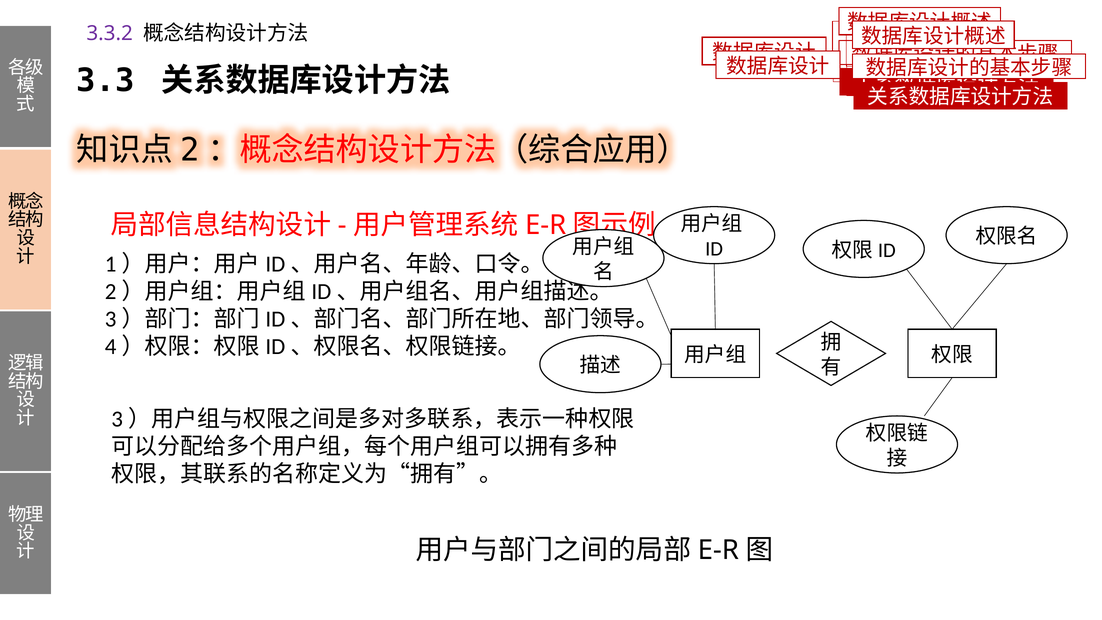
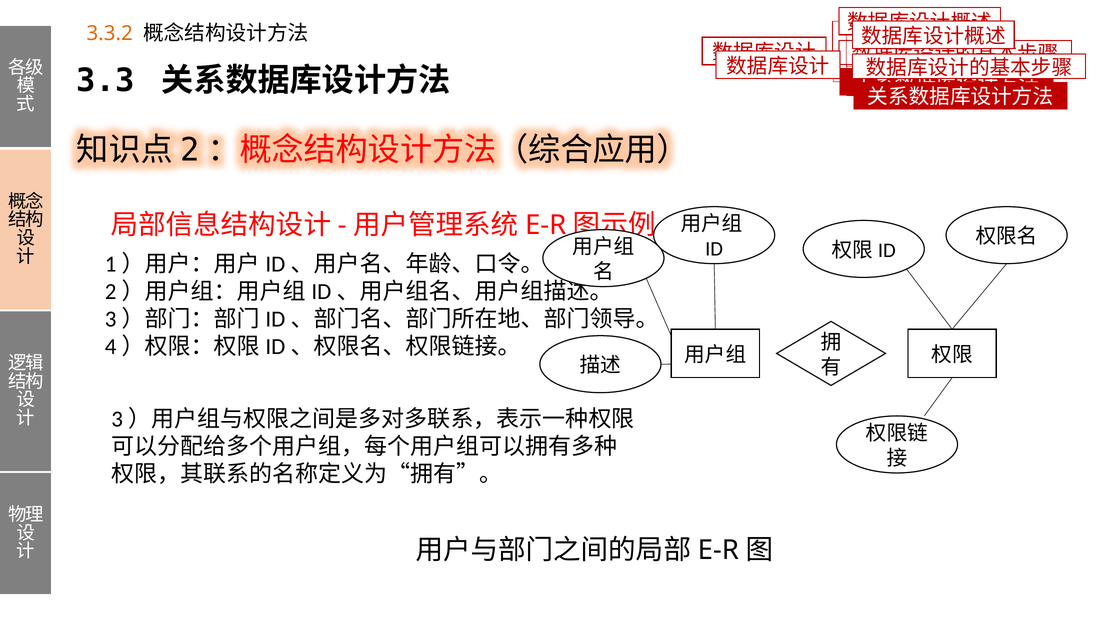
3.3.2 colour: purple -> orange
